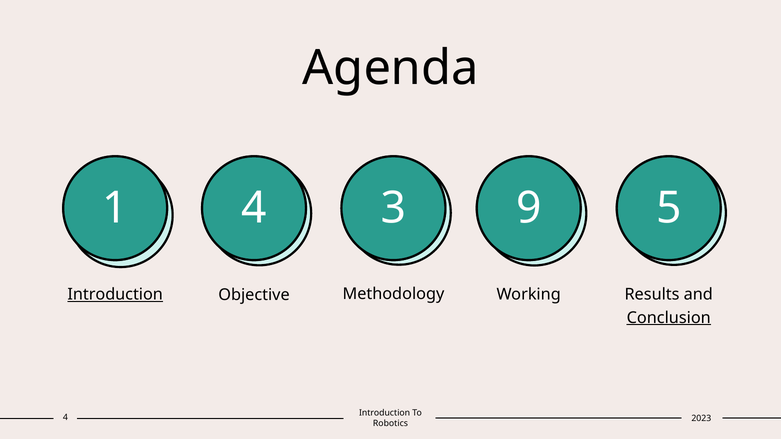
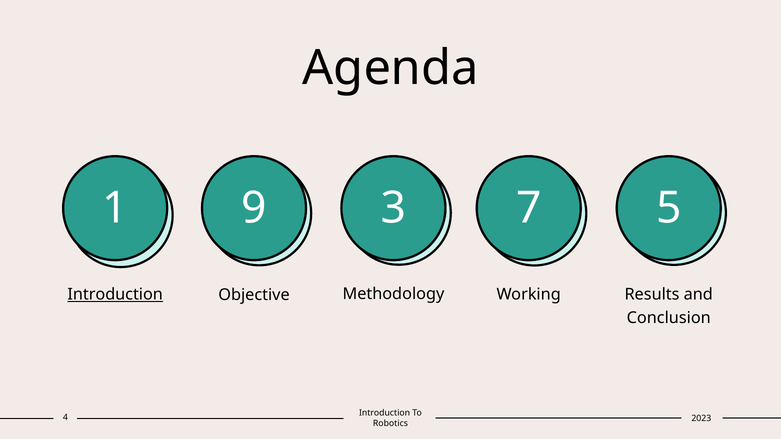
1 4: 4 -> 9
9: 9 -> 7
Conclusion underline: present -> none
